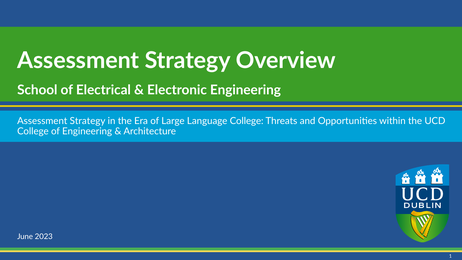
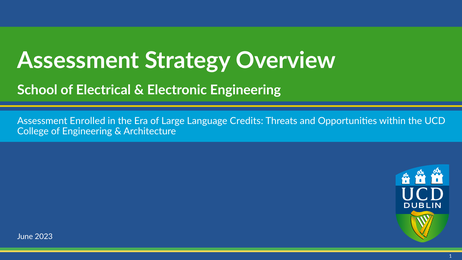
Strategy at (88, 121): Strategy -> Enrolled
Language College: College -> Credits
